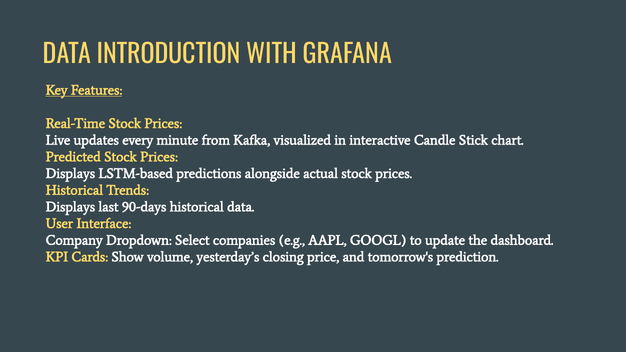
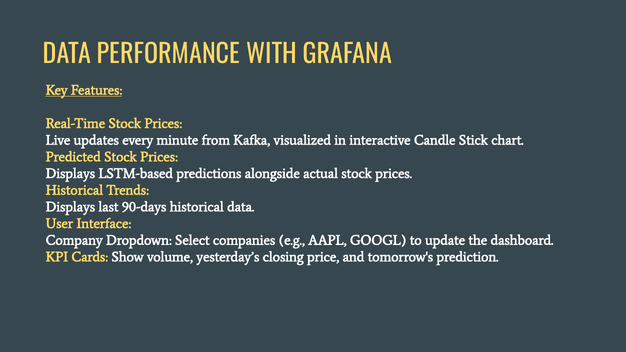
INTRODUCTION: INTRODUCTION -> PERFORMANCE
